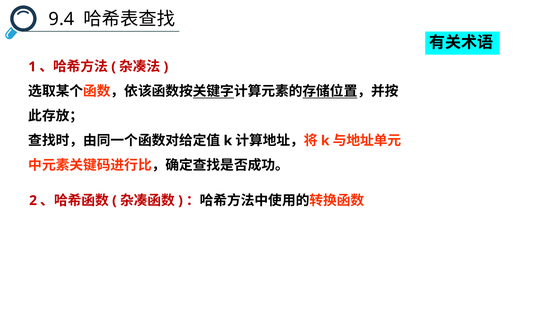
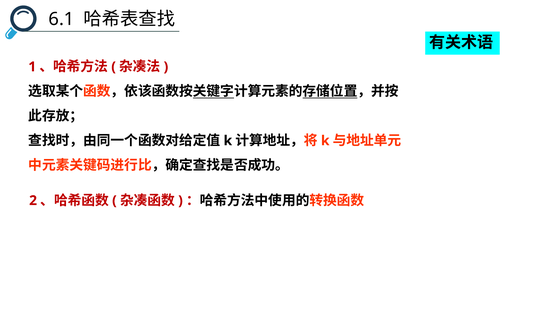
9.4: 9.4 -> 6.1
